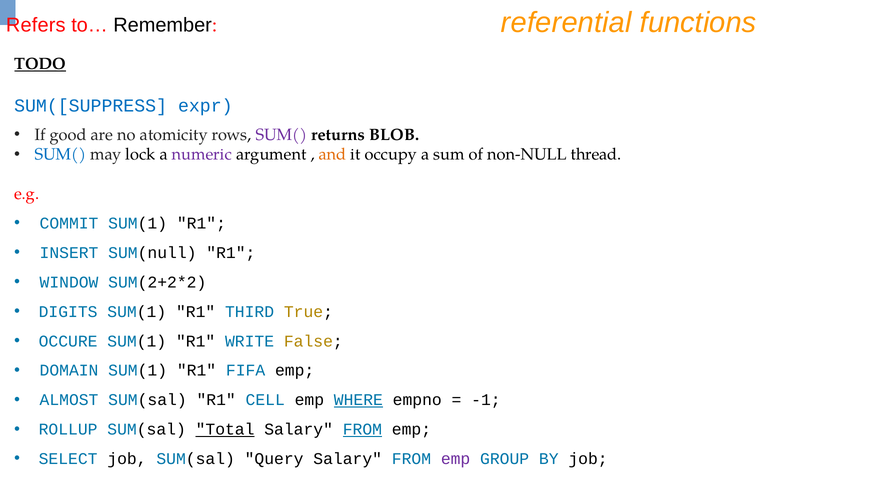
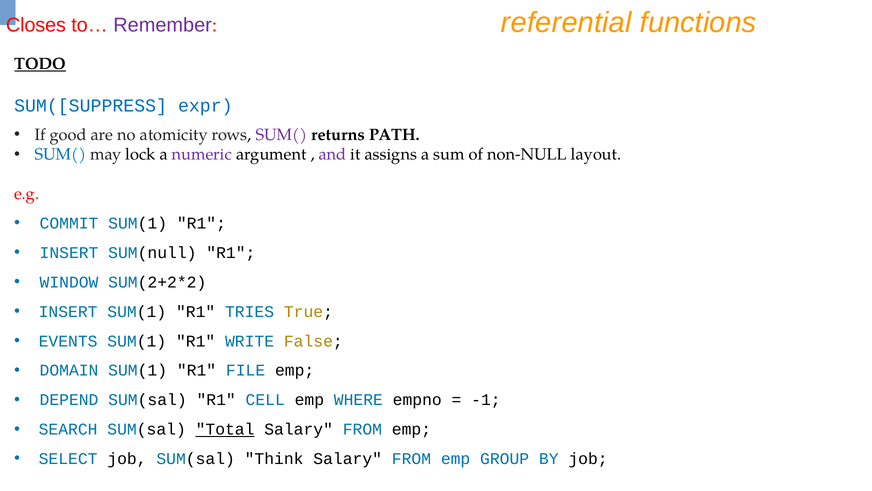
Refers: Refers -> Closes
Remember colour: black -> purple
BLOB: BLOB -> PATH
and colour: orange -> purple
occupy: occupy -> assigns
thread: thread -> layout
DIGITS at (68, 311): DIGITS -> INSERT
THIRD: THIRD -> TRIES
OCCURE: OCCURE -> EVENTS
FIFA: FIFA -> FILE
ALMOST: ALMOST -> DEPEND
WHERE underline: present -> none
ROLLUP: ROLLUP -> SEARCH
FROM at (362, 429) underline: present -> none
Query: Query -> Think
emp at (456, 459) colour: purple -> blue
